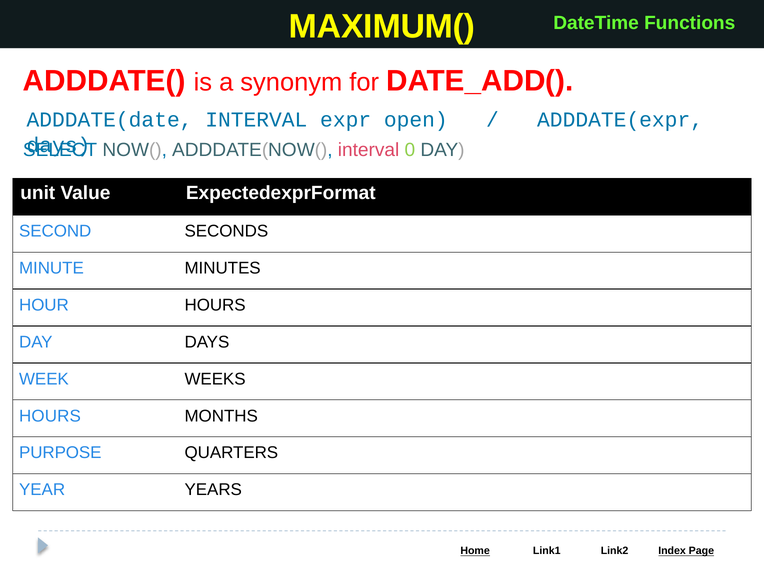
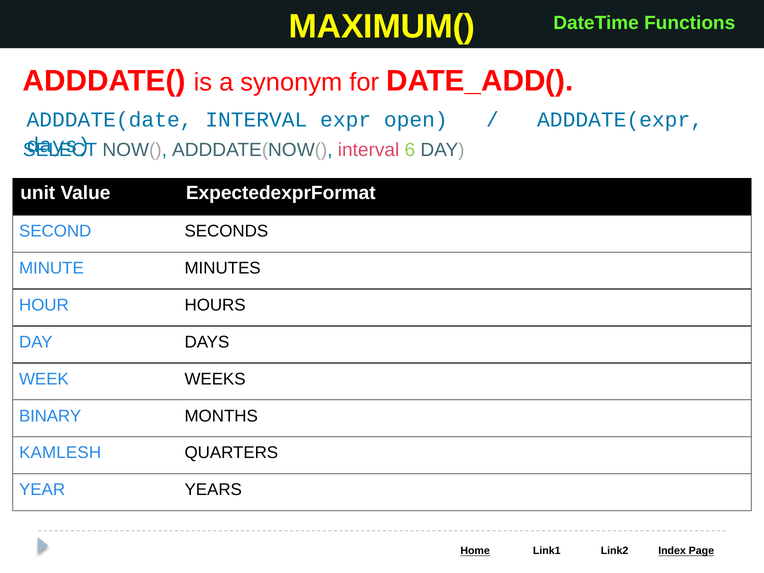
0: 0 -> 6
HOURS at (50, 416): HOURS -> BINARY
PURPOSE: PURPOSE -> KAMLESH
